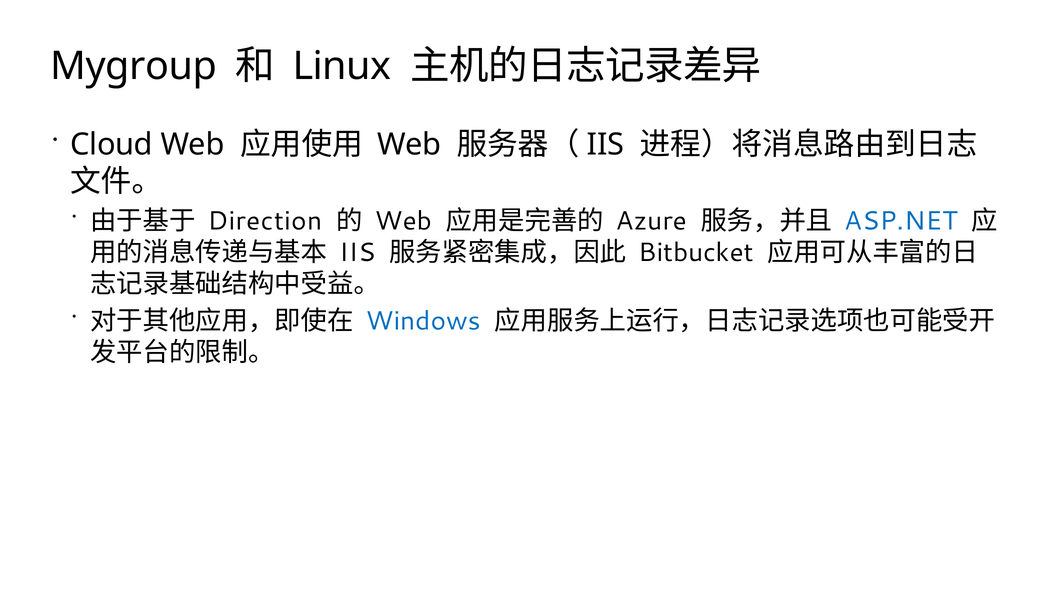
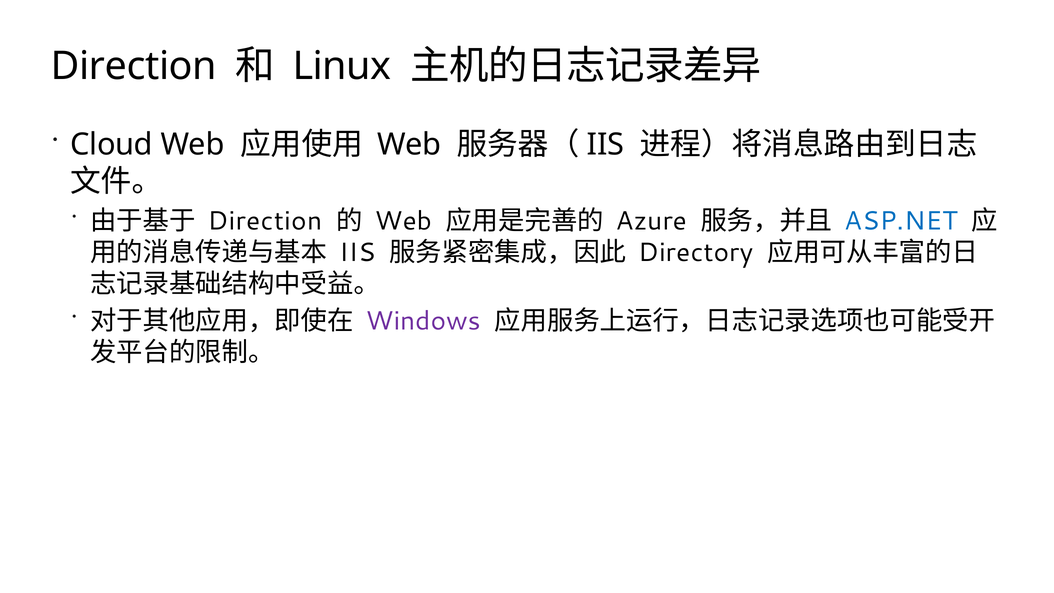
Mygroup at (134, 66): Mygroup -> Direction
Bitbucket: Bitbucket -> Directory
Windows colour: blue -> purple
